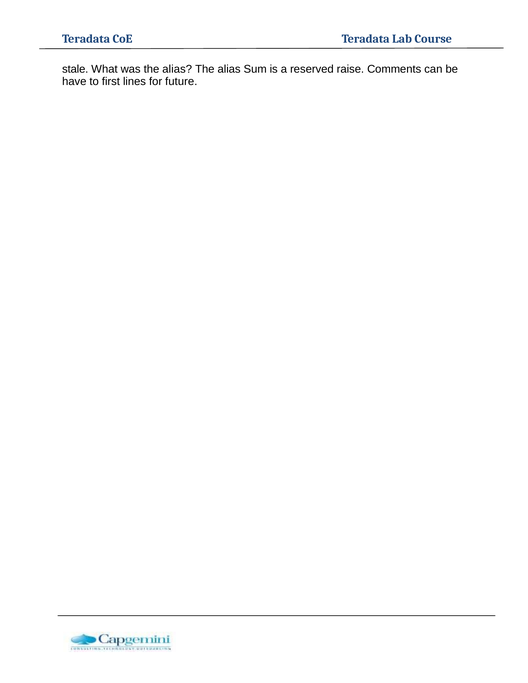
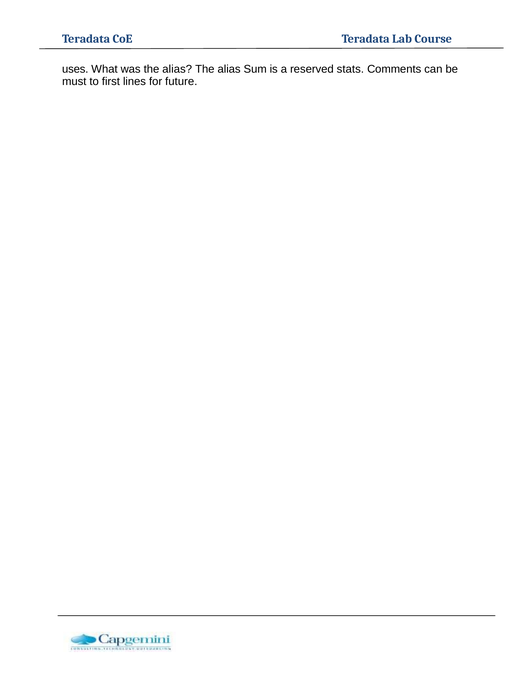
stale: stale -> uses
raise: raise -> stats
have: have -> must
